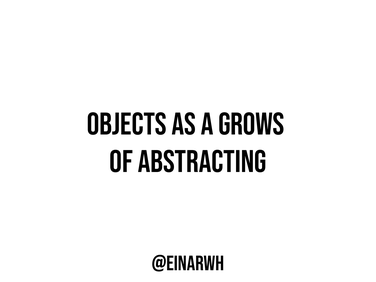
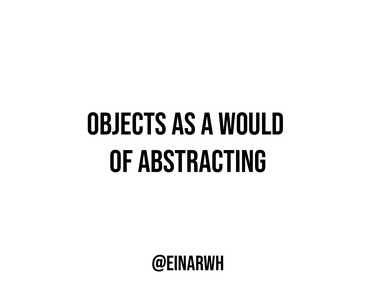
GROWS: GROWS -> WOULD
